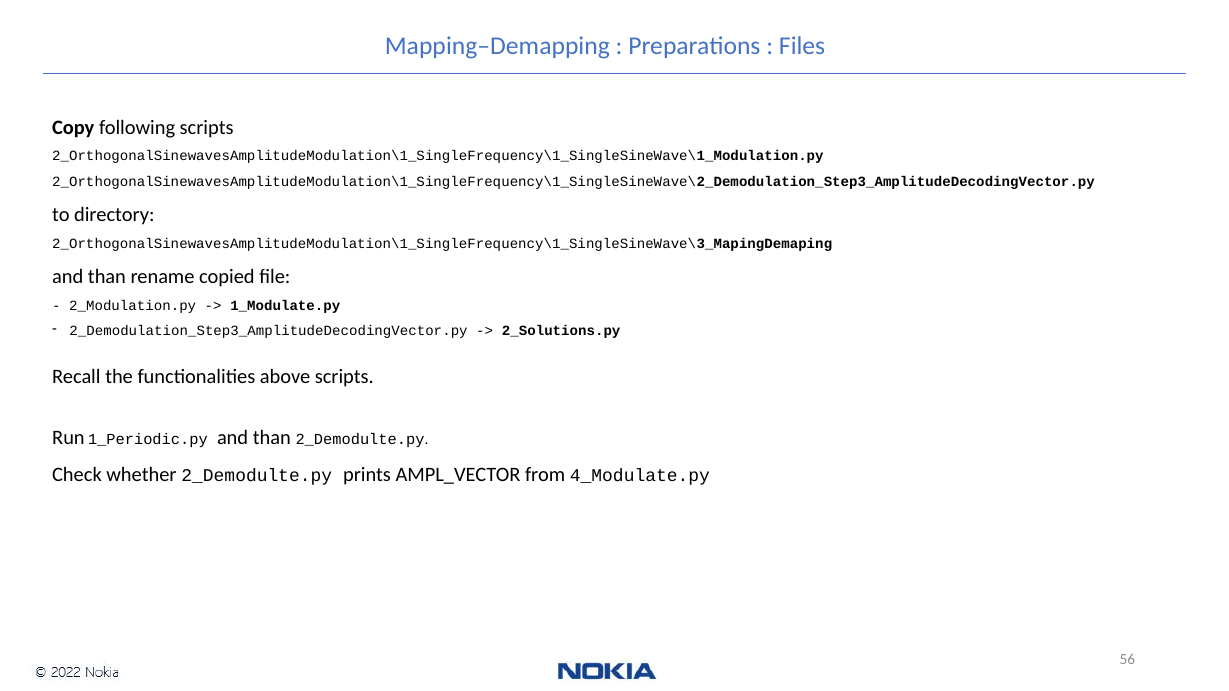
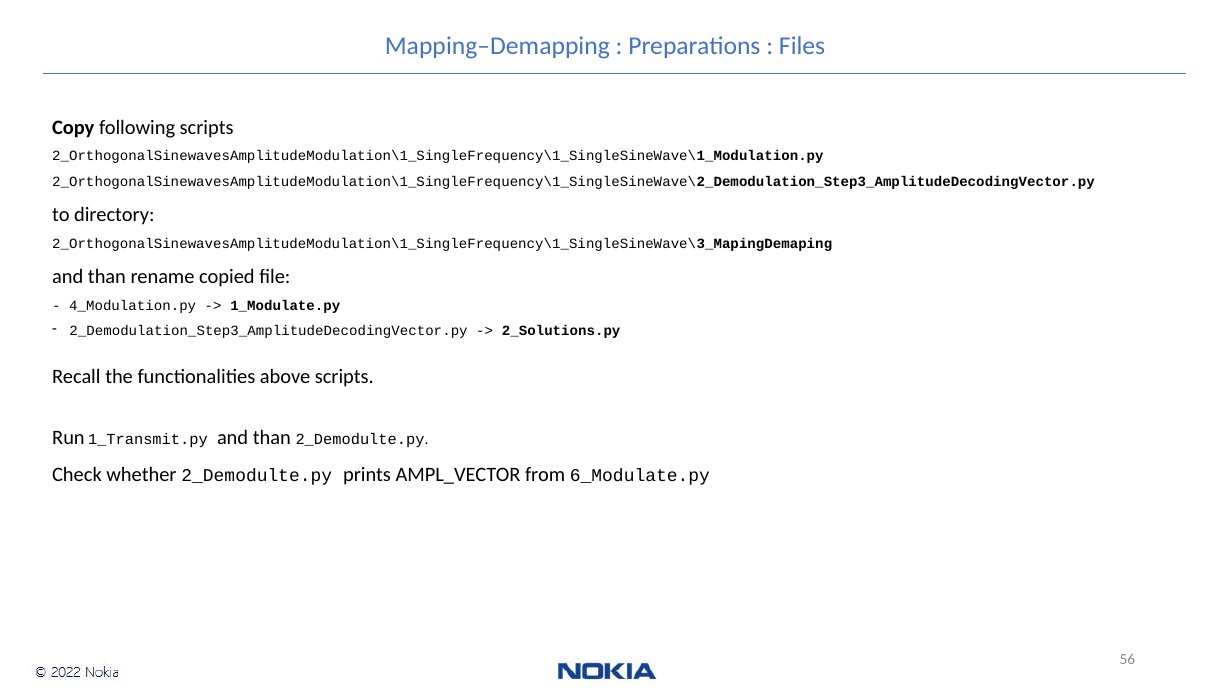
2_Modulation.py: 2_Modulation.py -> 4_Modulation.py
1_Periodic.py: 1_Periodic.py -> 1_Transmit.py
4_Modulate.py: 4_Modulate.py -> 6_Modulate.py
